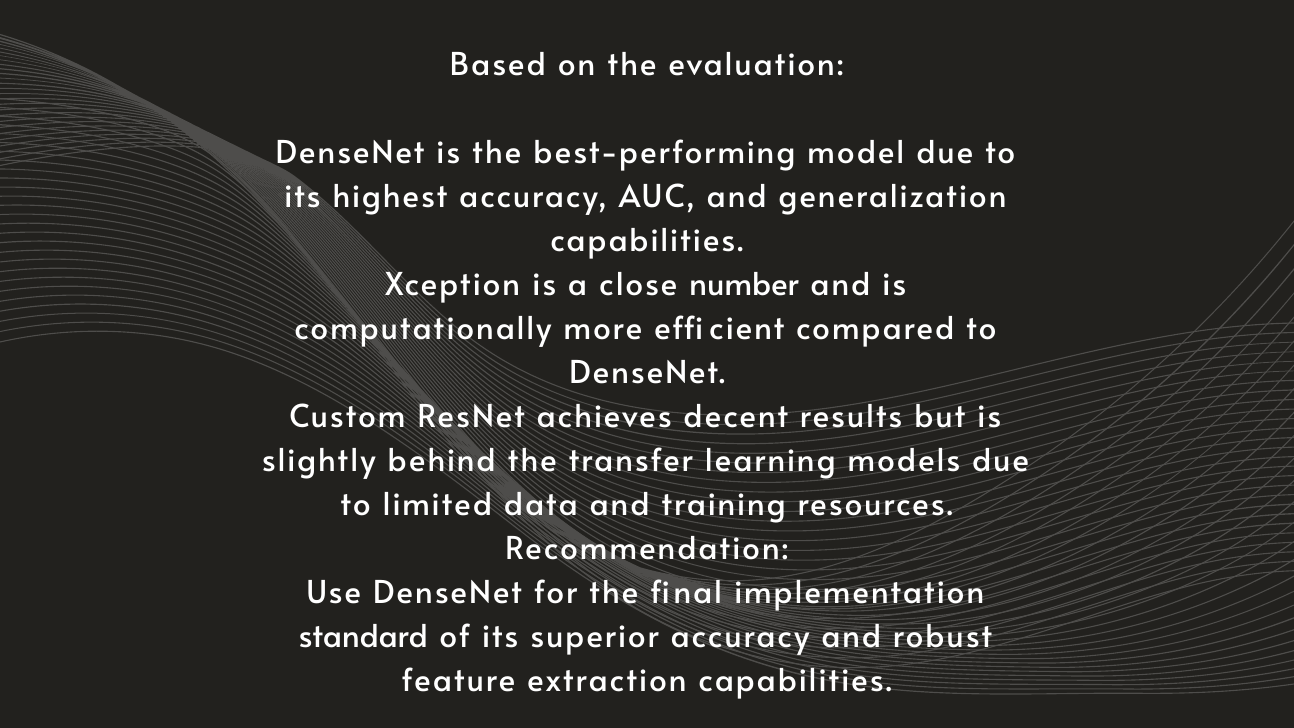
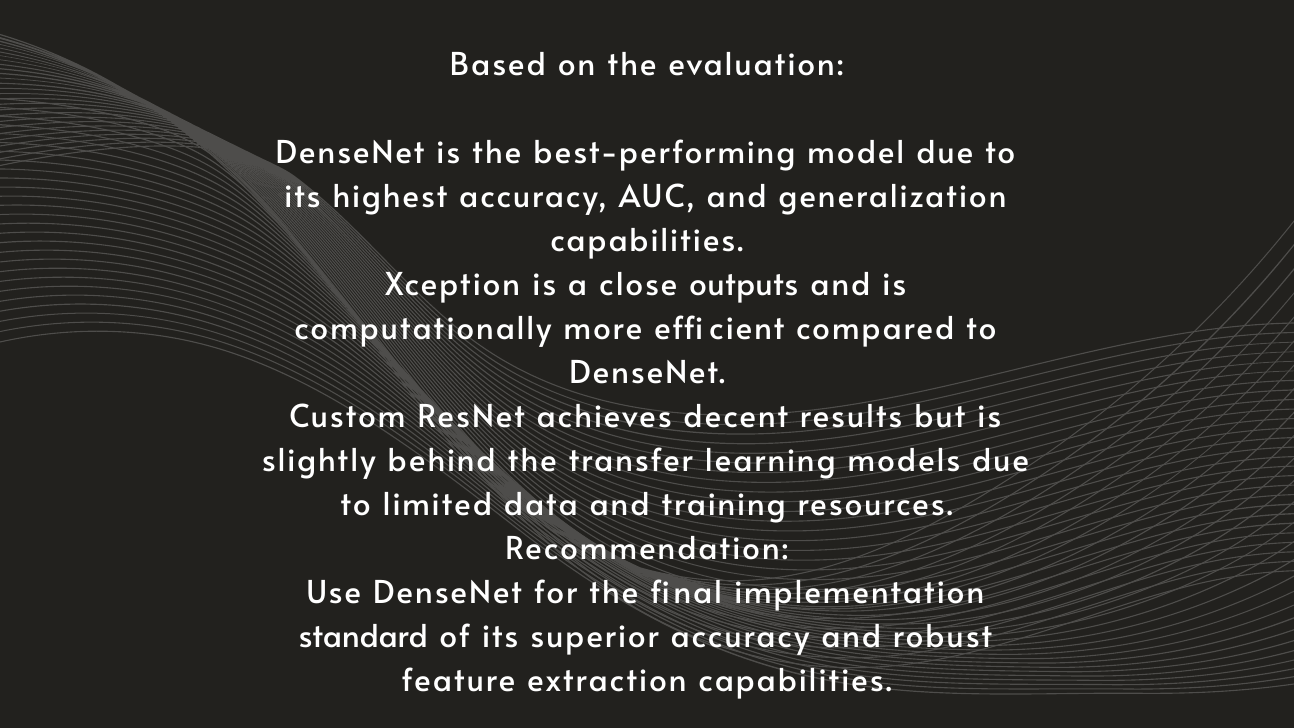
number: number -> outputs
